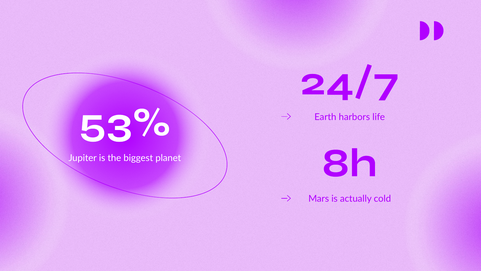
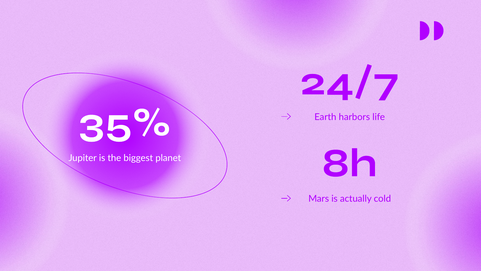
53%: 53% -> 35%
